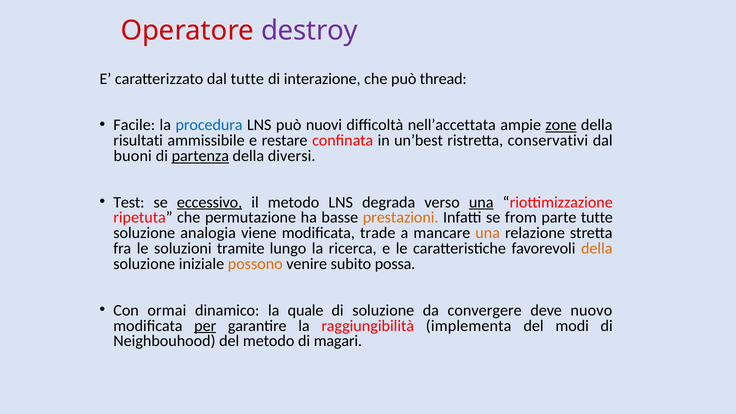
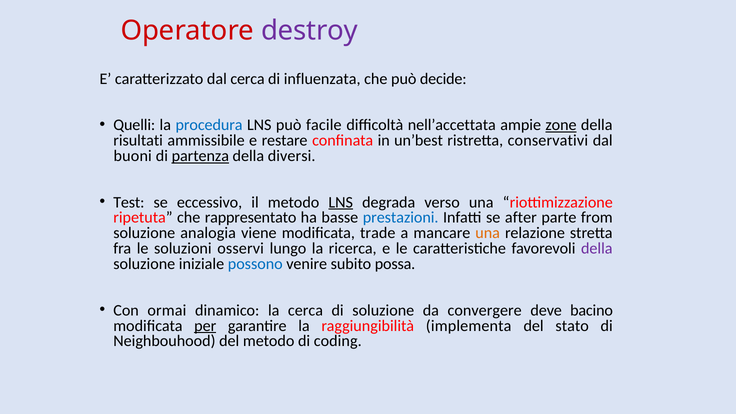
dal tutte: tutte -> cerca
interazione: interazione -> influenzata
thread: thread -> decide
Facile: Facile -> Quelli
nuovi: nuovi -> facile
eccessivo underline: present -> none
LNS at (341, 202) underline: none -> present
una at (481, 202) underline: present -> none
permutazione: permutazione -> rappresentato
prestazioni colour: orange -> blue
from: from -> after
parte tutte: tutte -> from
tramite: tramite -> osservi
della at (597, 249) colour: orange -> purple
possono colour: orange -> blue
la quale: quale -> cerca
nuovo: nuovo -> bacino
modi: modi -> stato
magari: magari -> coding
